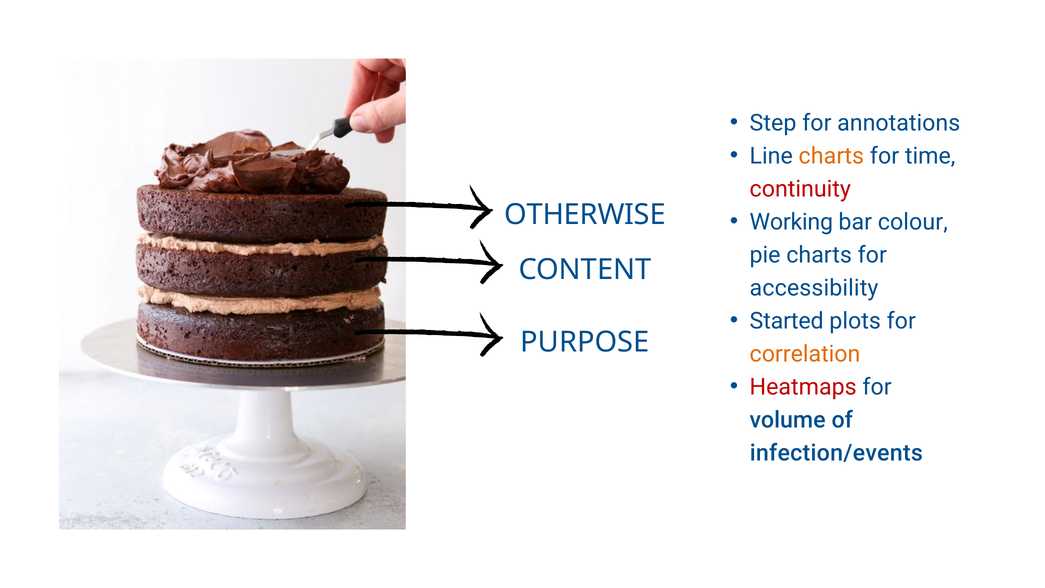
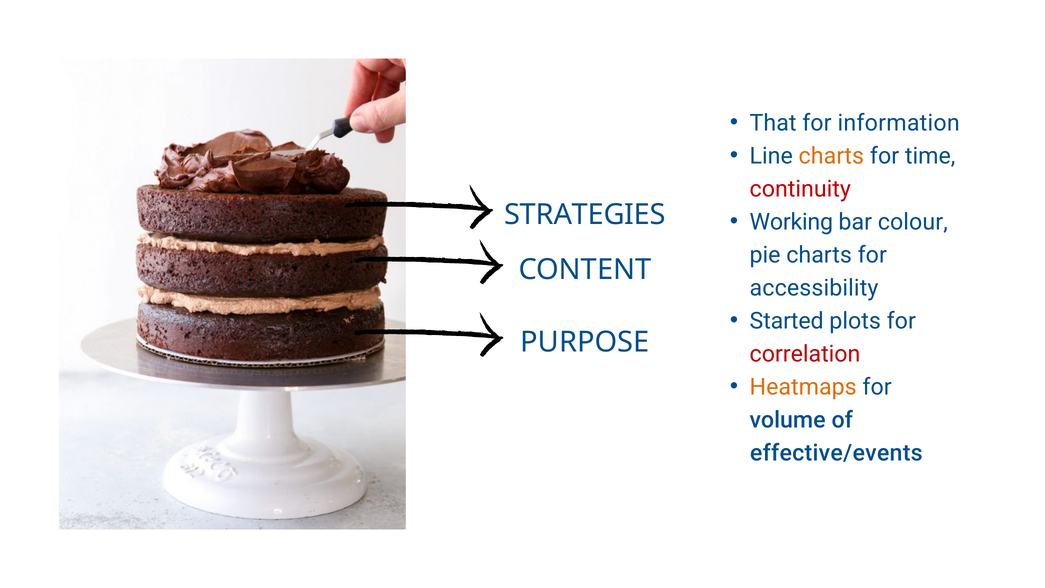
Step: Step -> That
annotations: annotations -> information
OTHERWISE: OTHERWISE -> STRATEGIES
correlation colour: orange -> red
Heatmaps colour: red -> orange
infection/events: infection/events -> effective/events
